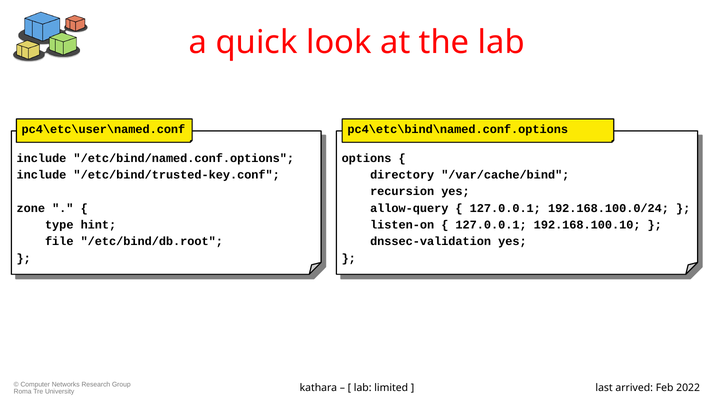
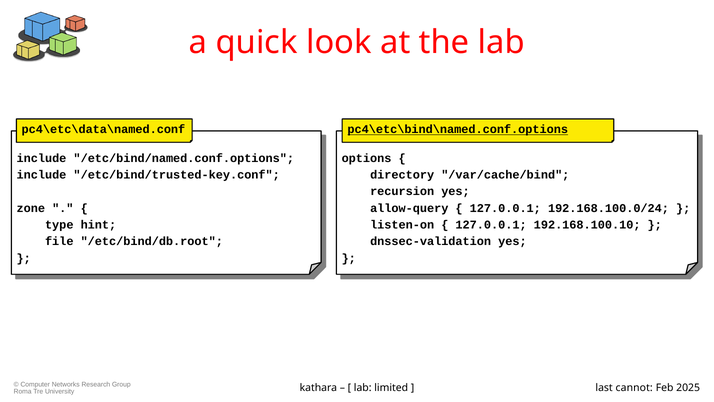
pc4\etc\user\named.conf: pc4\etc\user\named.conf -> pc4\etc\data\named.conf
pc4\etc\bind\named.conf.options underline: none -> present
arrived: arrived -> cannot
2022: 2022 -> 2025
